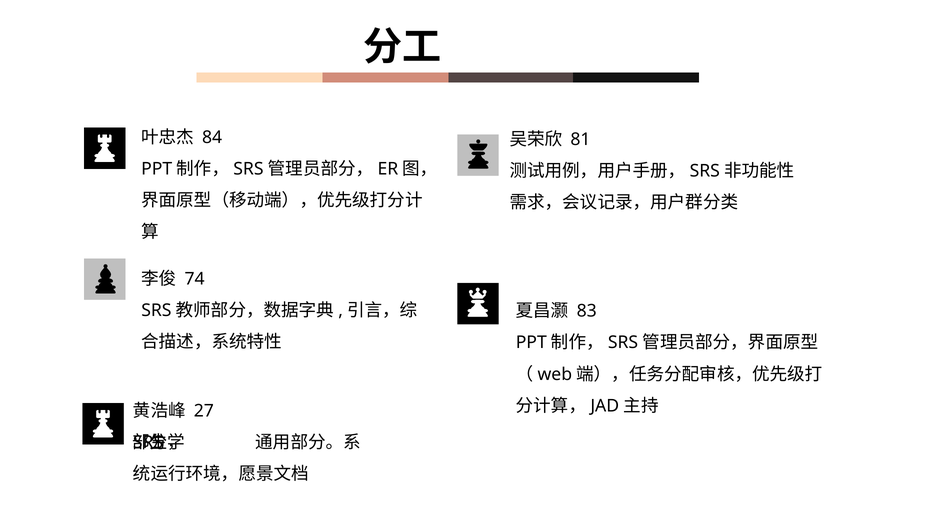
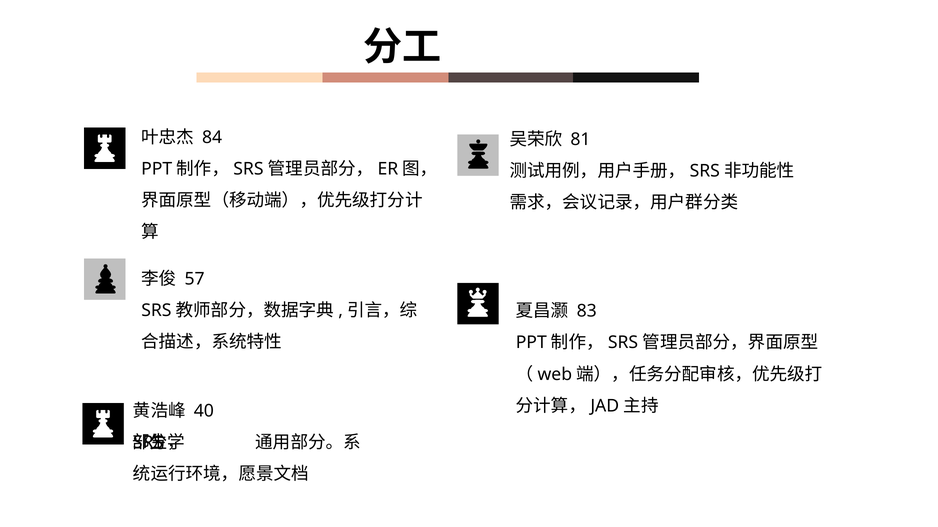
74: 74 -> 57
27: 27 -> 40
